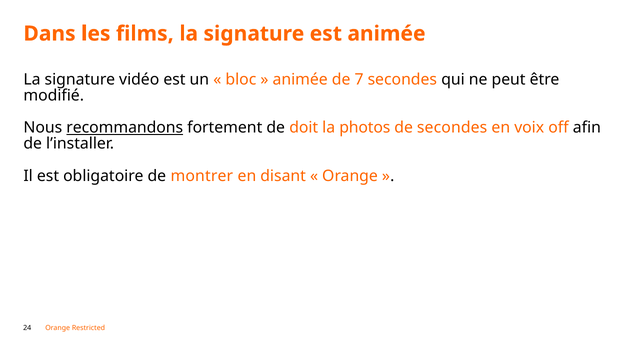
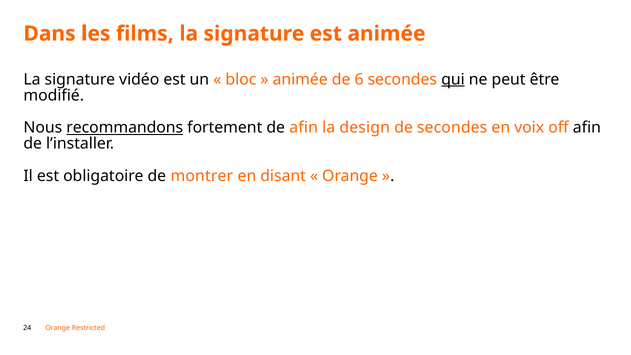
7: 7 -> 6
qui underline: none -> present
de doit: doit -> afin
photos: photos -> design
